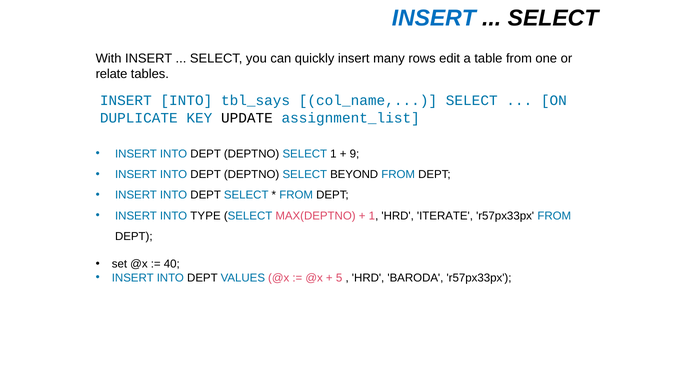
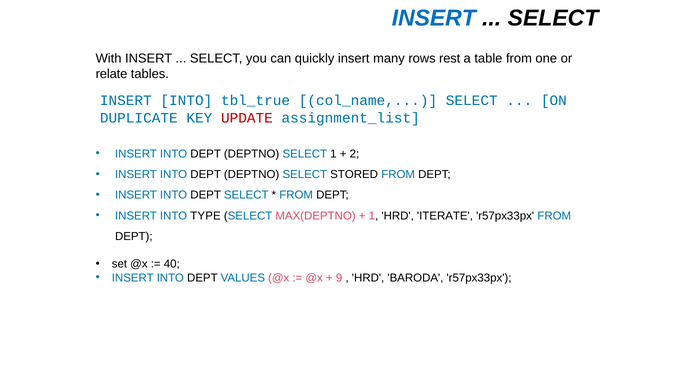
edit: edit -> rest
tbl_says: tbl_says -> tbl_true
UPDATE colour: black -> red
9: 9 -> 2
BEYOND: BEYOND -> STORED
5: 5 -> 9
